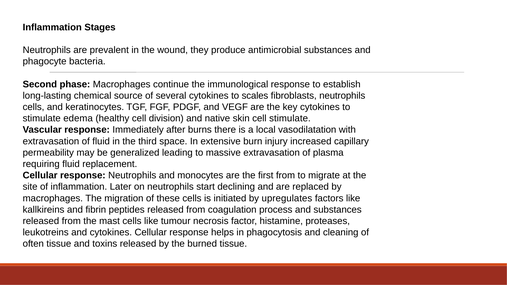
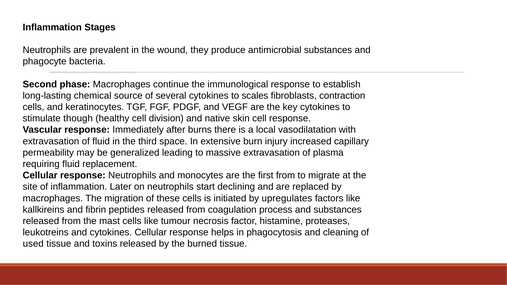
fibroblasts neutrophils: neutrophils -> contraction
edema: edema -> though
cell stimulate: stimulate -> response
often: often -> used
